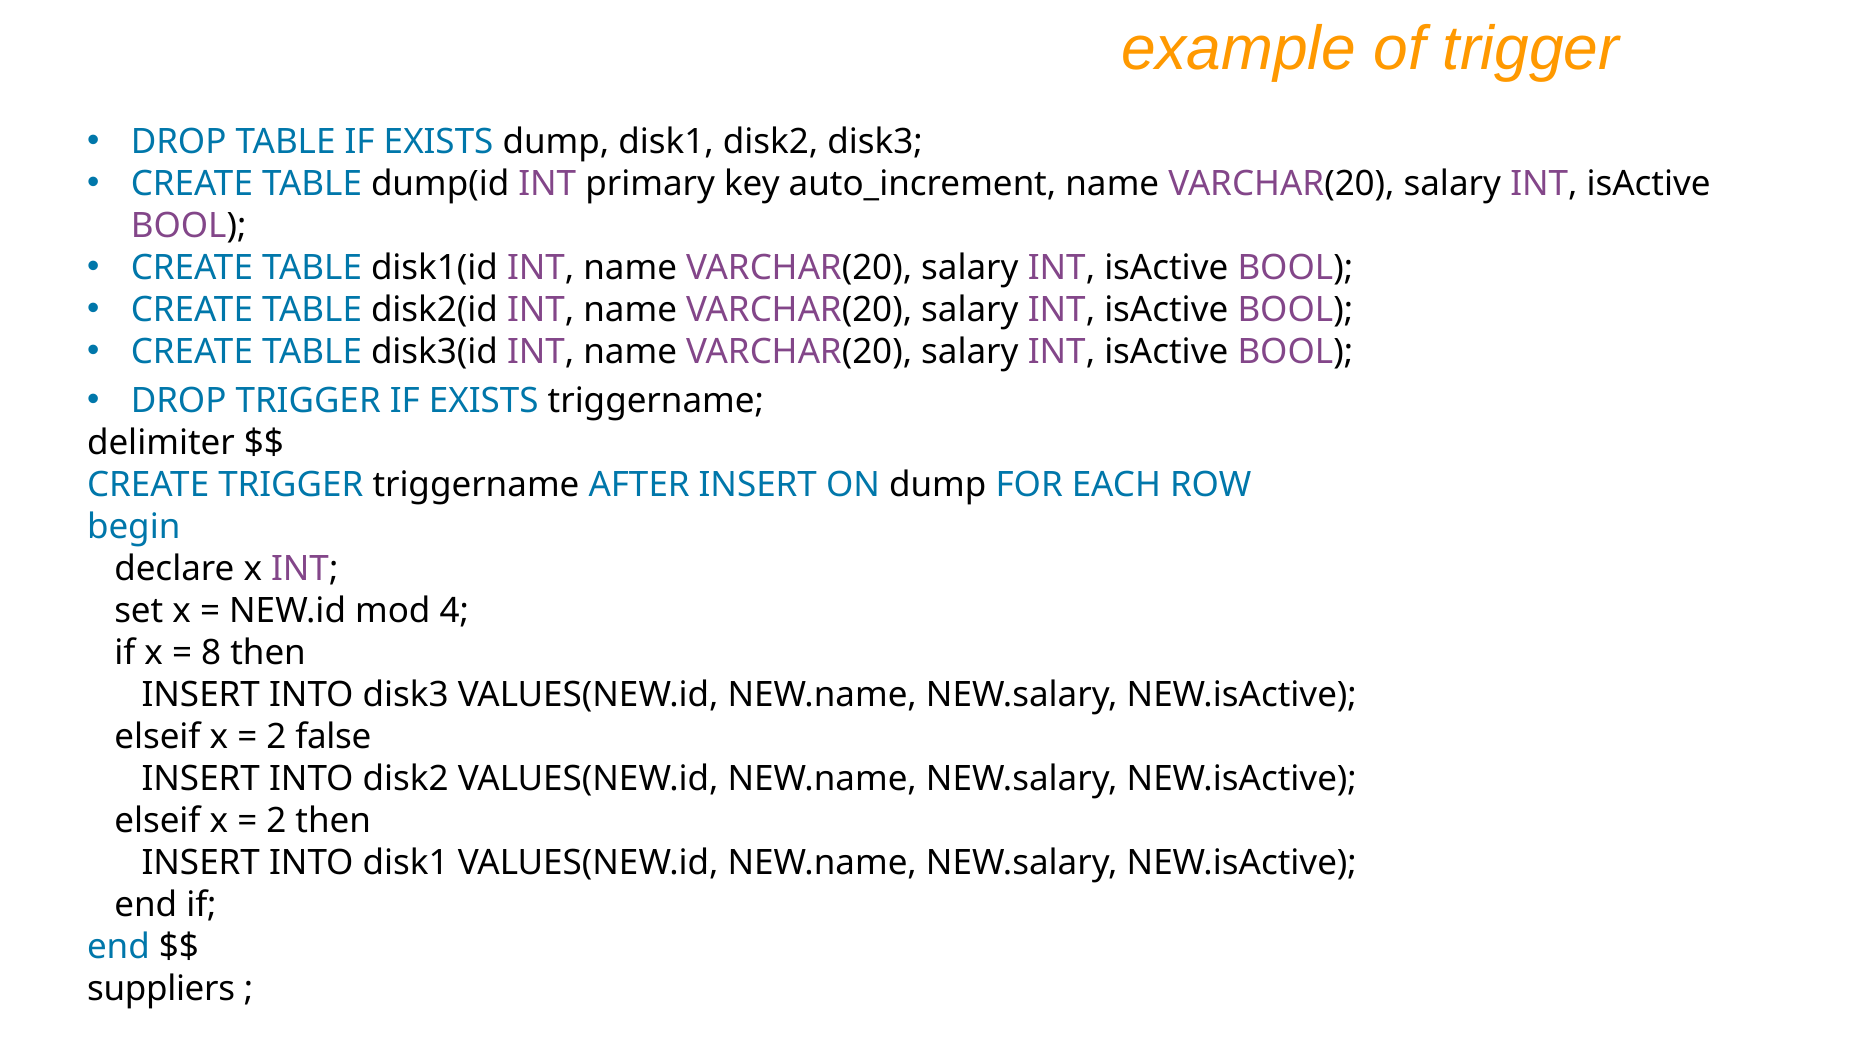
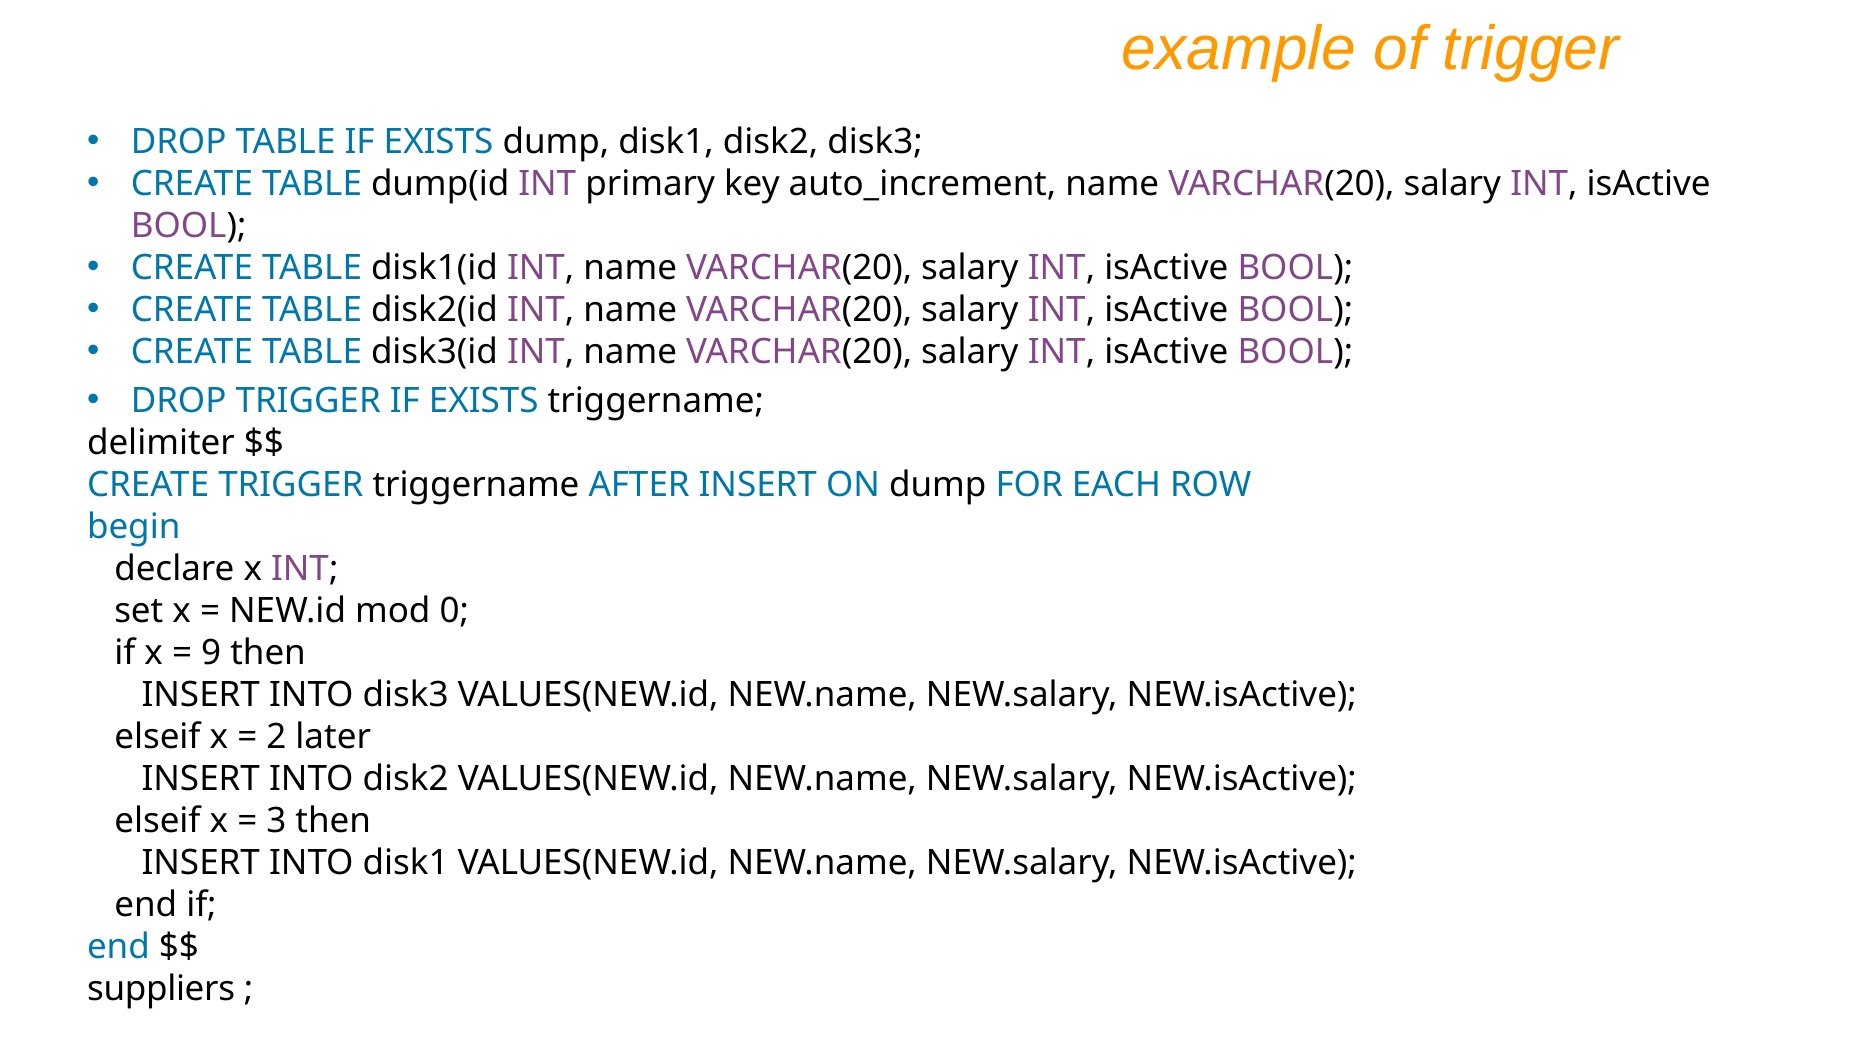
4: 4 -> 0
8: 8 -> 9
false: false -> later
2 at (276, 821): 2 -> 3
